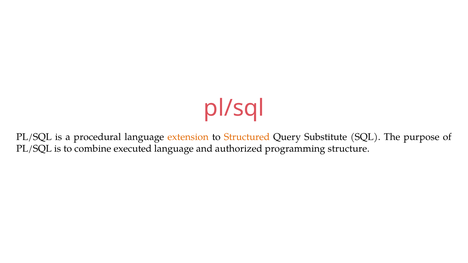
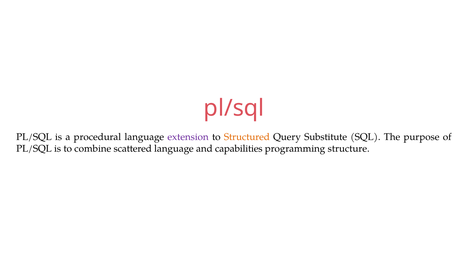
extension colour: orange -> purple
executed: executed -> scattered
authorized: authorized -> capabilities
